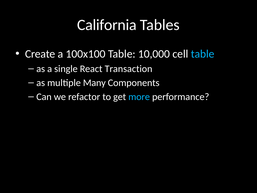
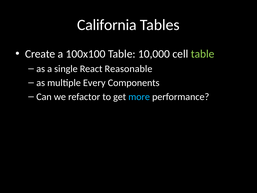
table at (203, 54) colour: light blue -> light green
Transaction: Transaction -> Reasonable
Many: Many -> Every
